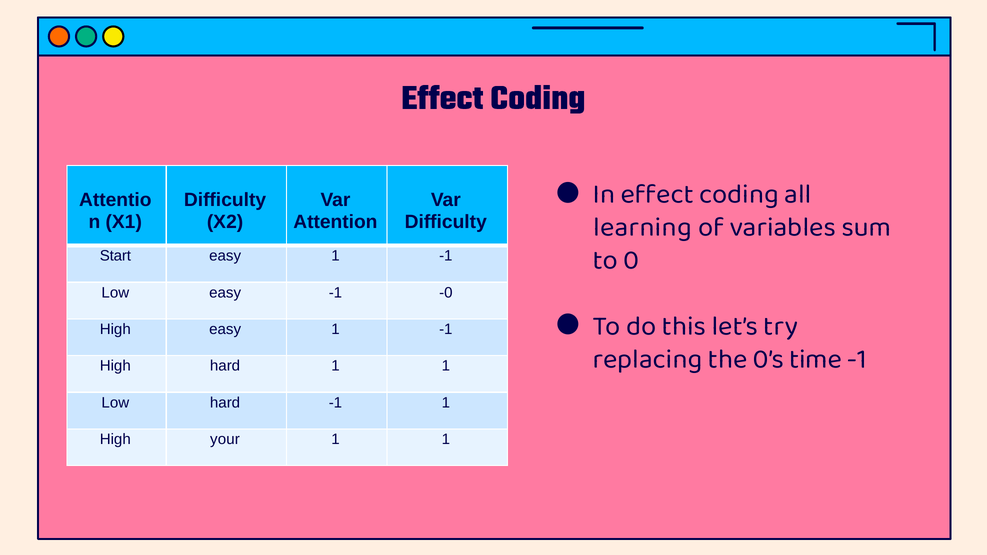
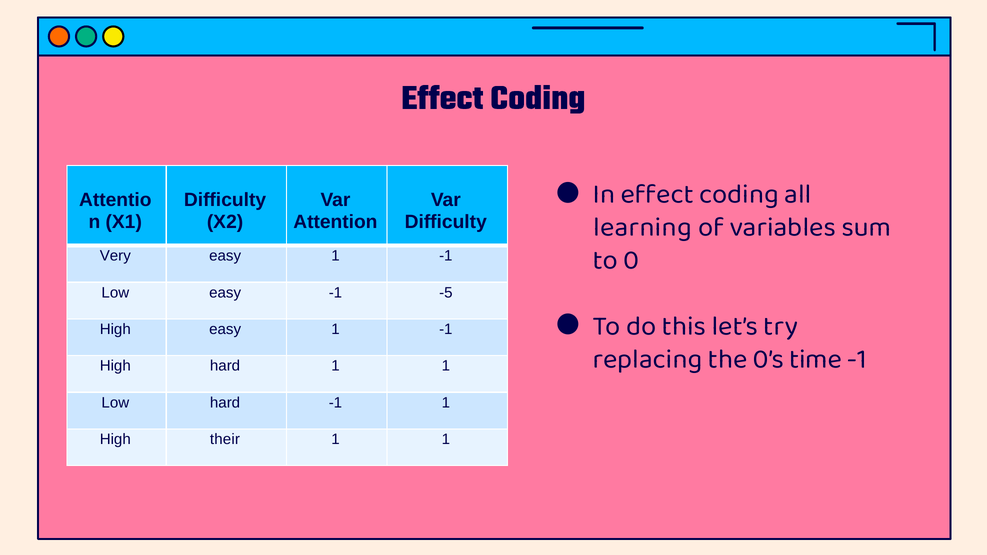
Start: Start -> Very
-0: -0 -> -5
your: your -> their
